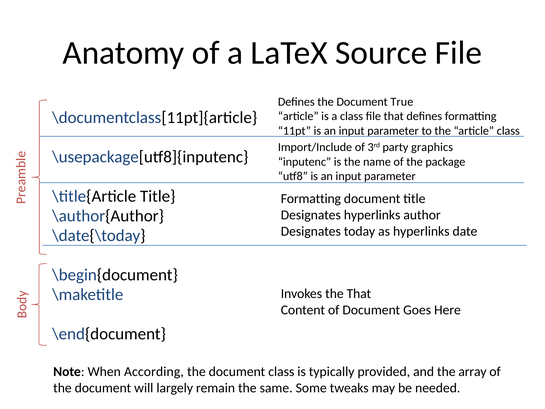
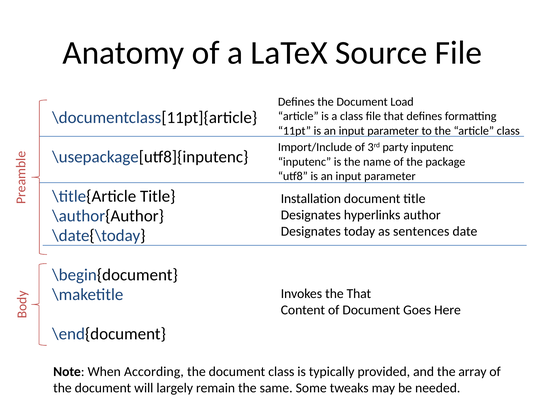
True: True -> Load
party graphics: graphics -> inputenc
Formatting at (311, 198): Formatting -> Installation
as hyperlinks: hyperlinks -> sentences
